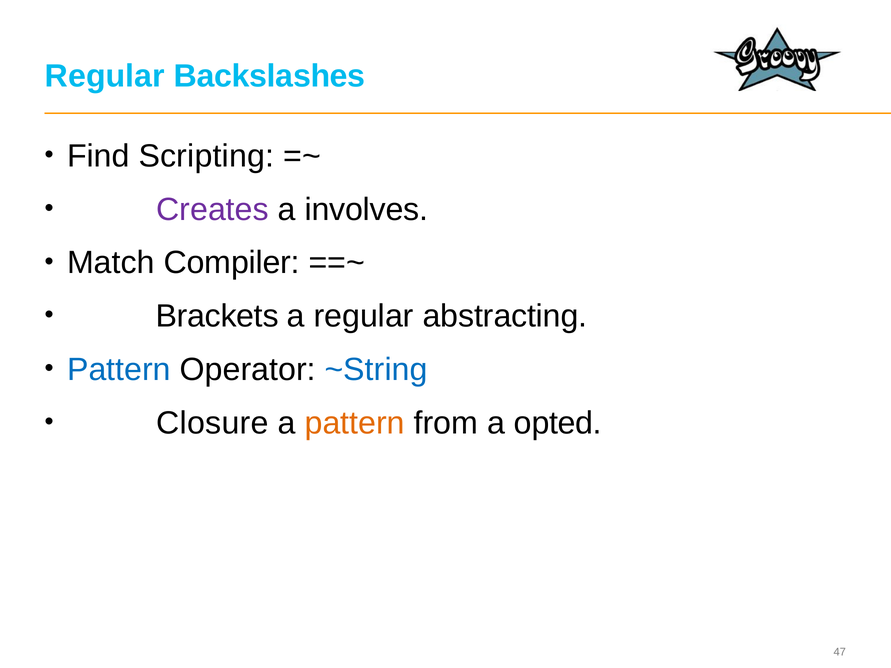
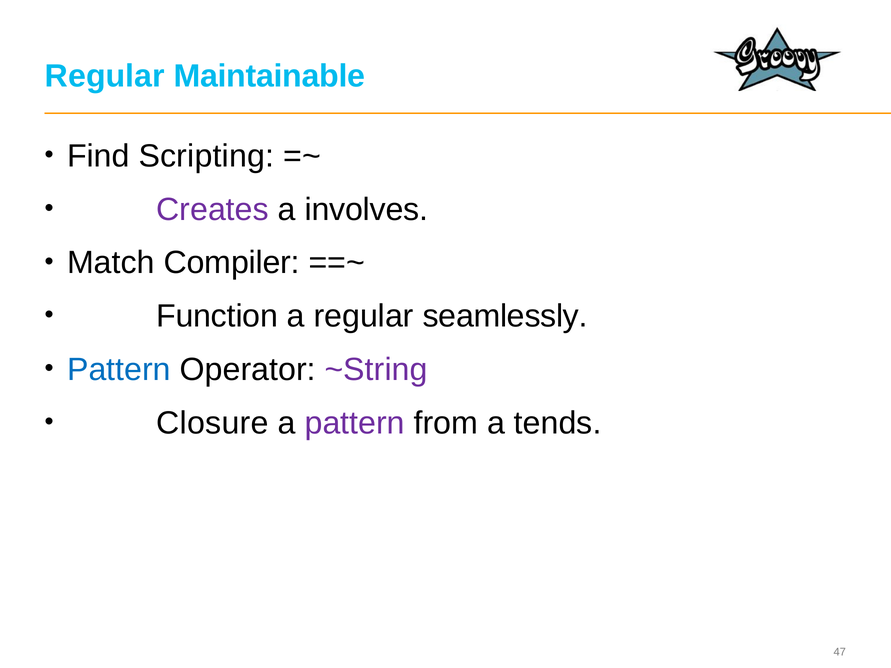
Backslashes: Backslashes -> Maintainable
Brackets: Brackets -> Function
abstracting: abstracting -> seamlessly
~String colour: blue -> purple
pattern at (355, 423) colour: orange -> purple
opted: opted -> tends
